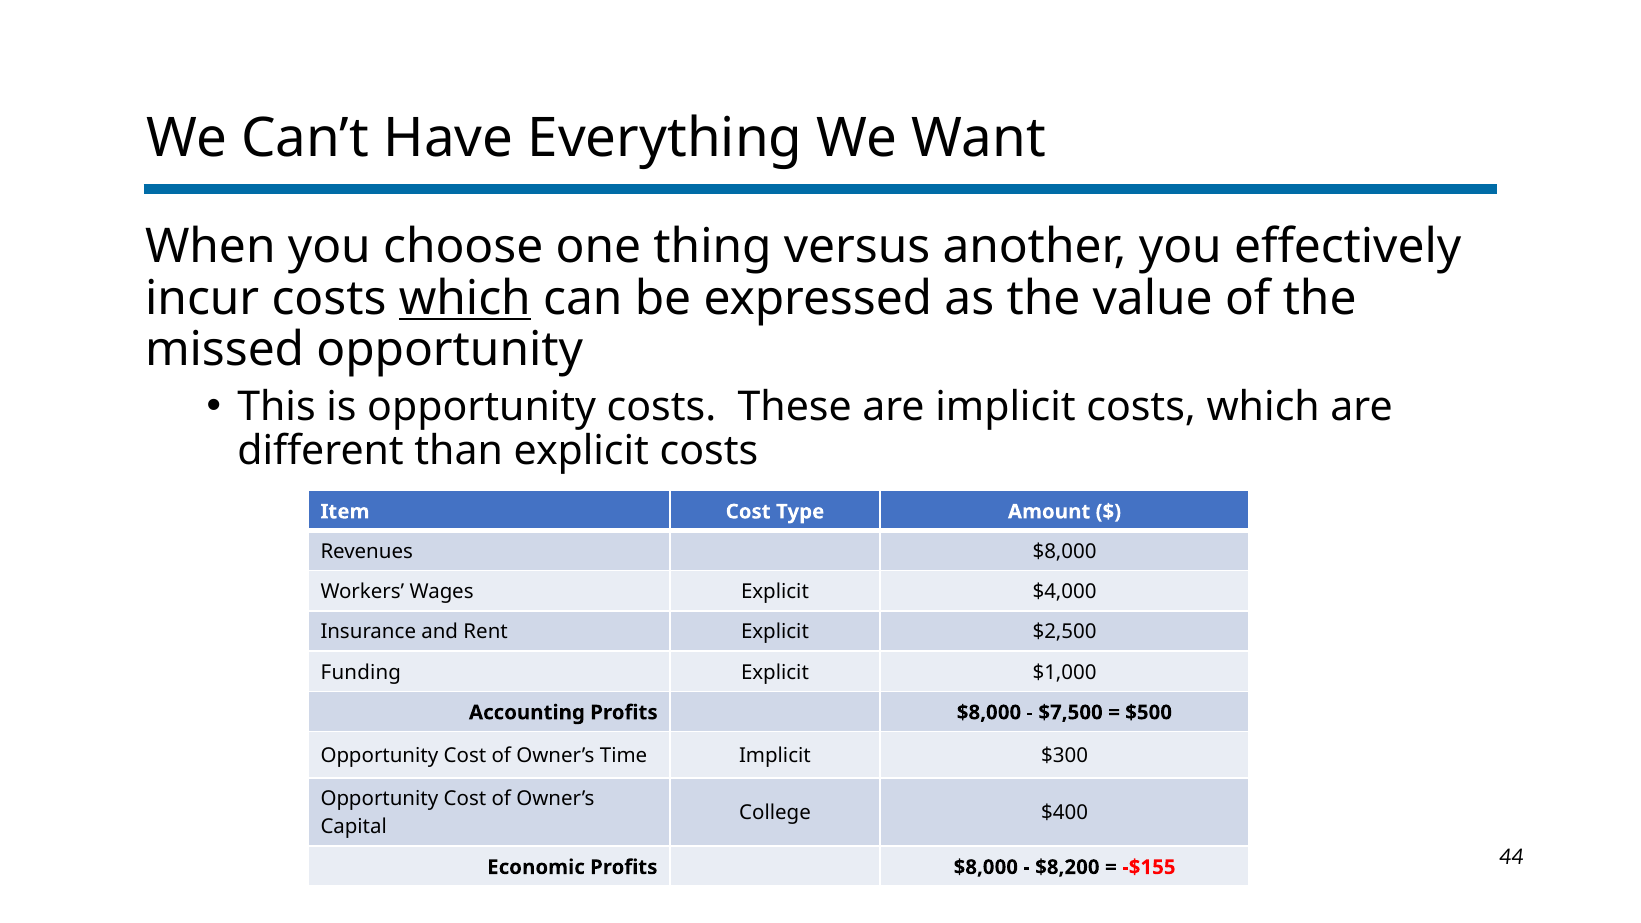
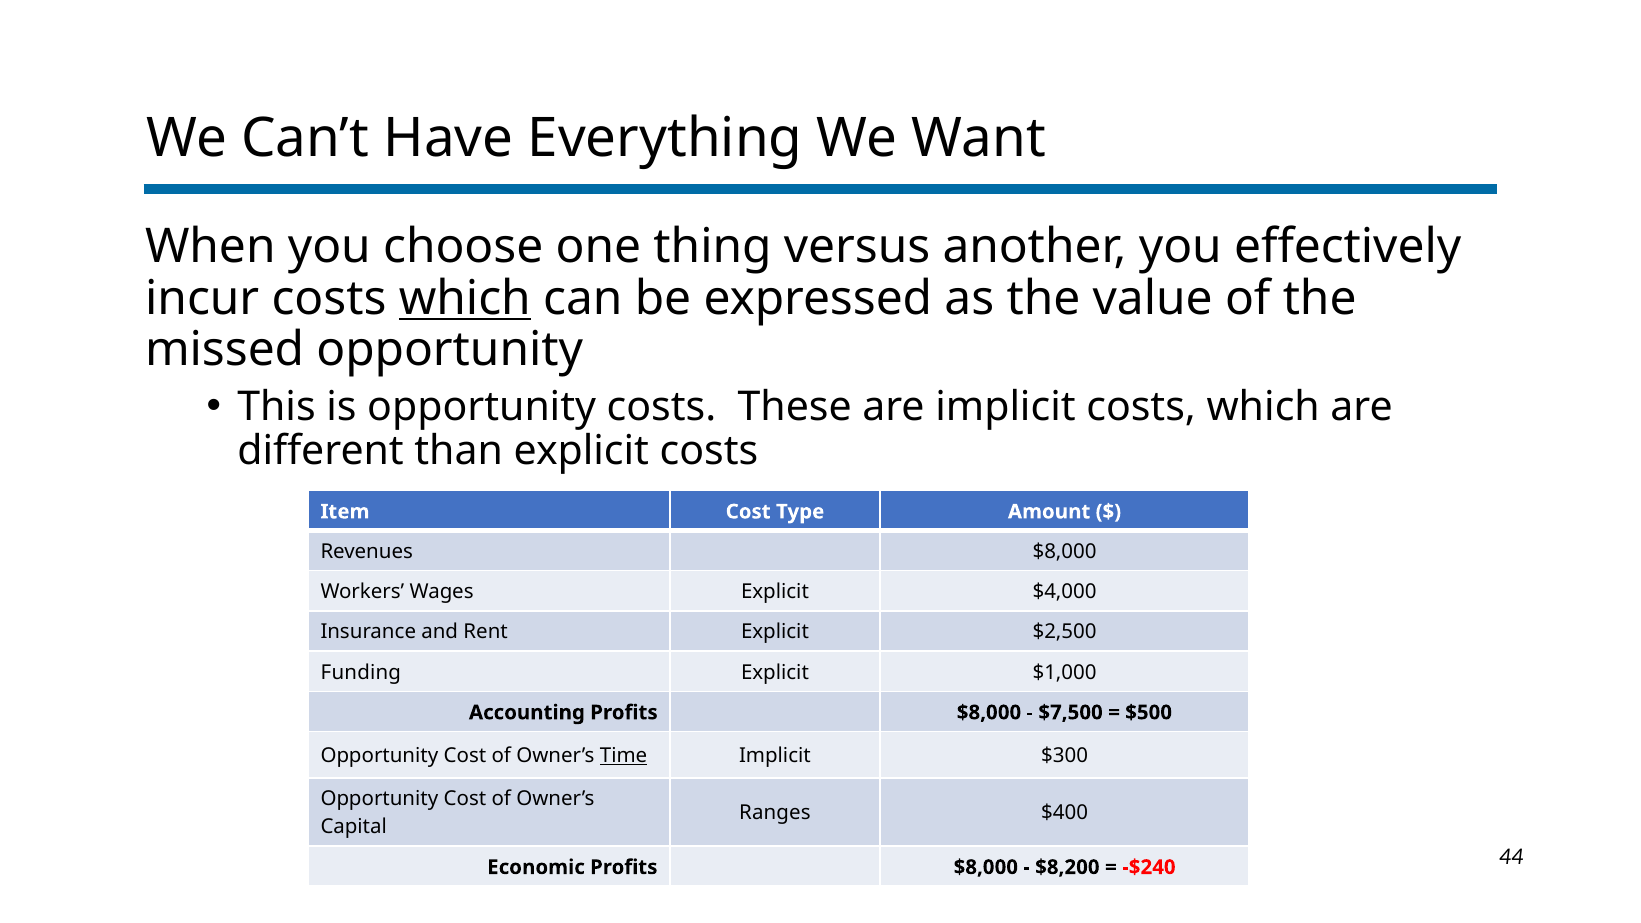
Time underline: none -> present
College: College -> Ranges
-$155: -$155 -> -$240
